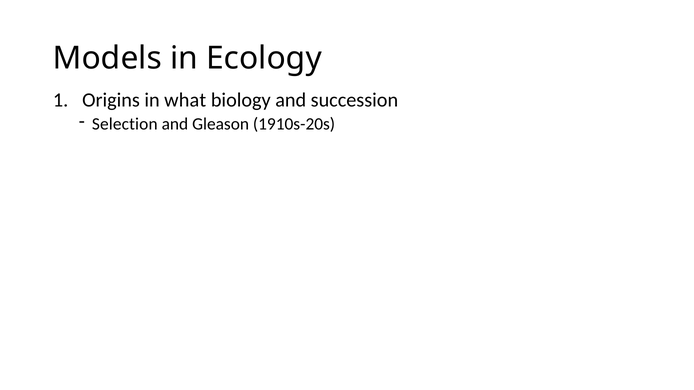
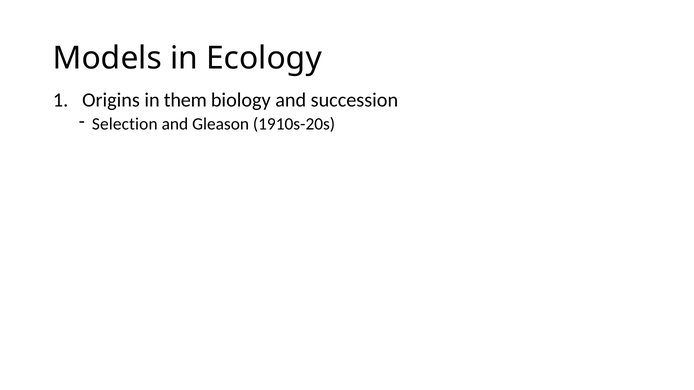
what: what -> them
